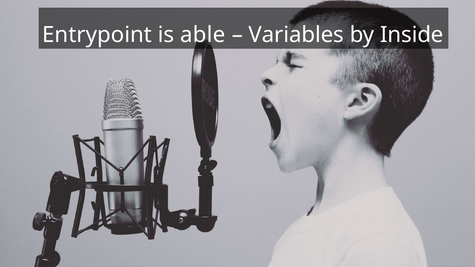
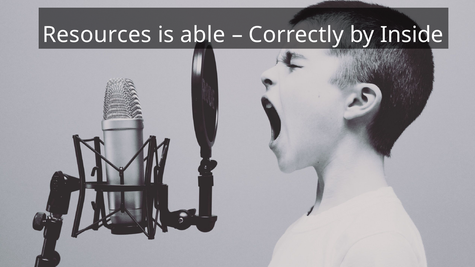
Entrypoint: Entrypoint -> Resources
Variables: Variables -> Correctly
